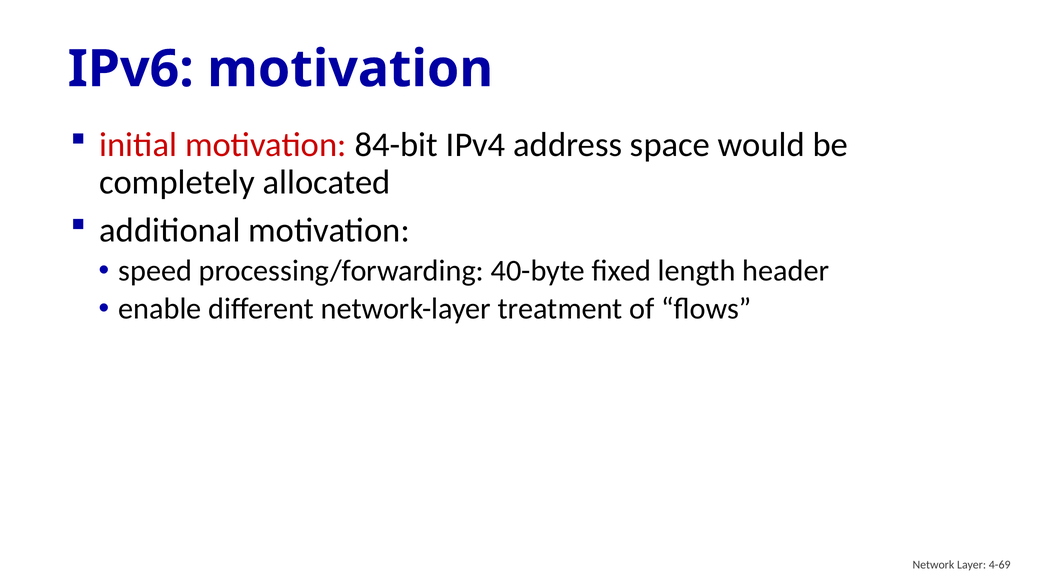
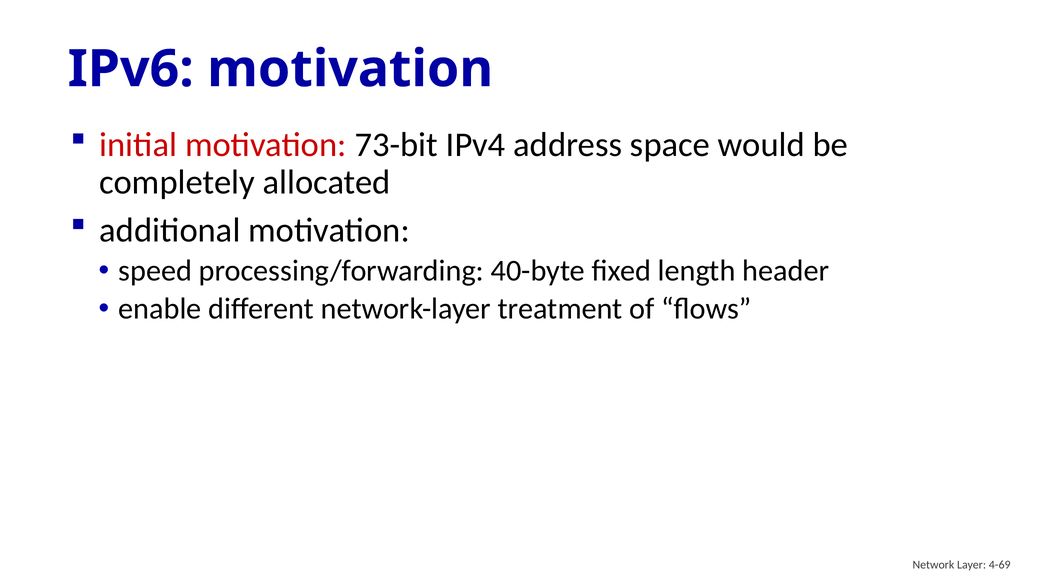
84-bit: 84-bit -> 73-bit
